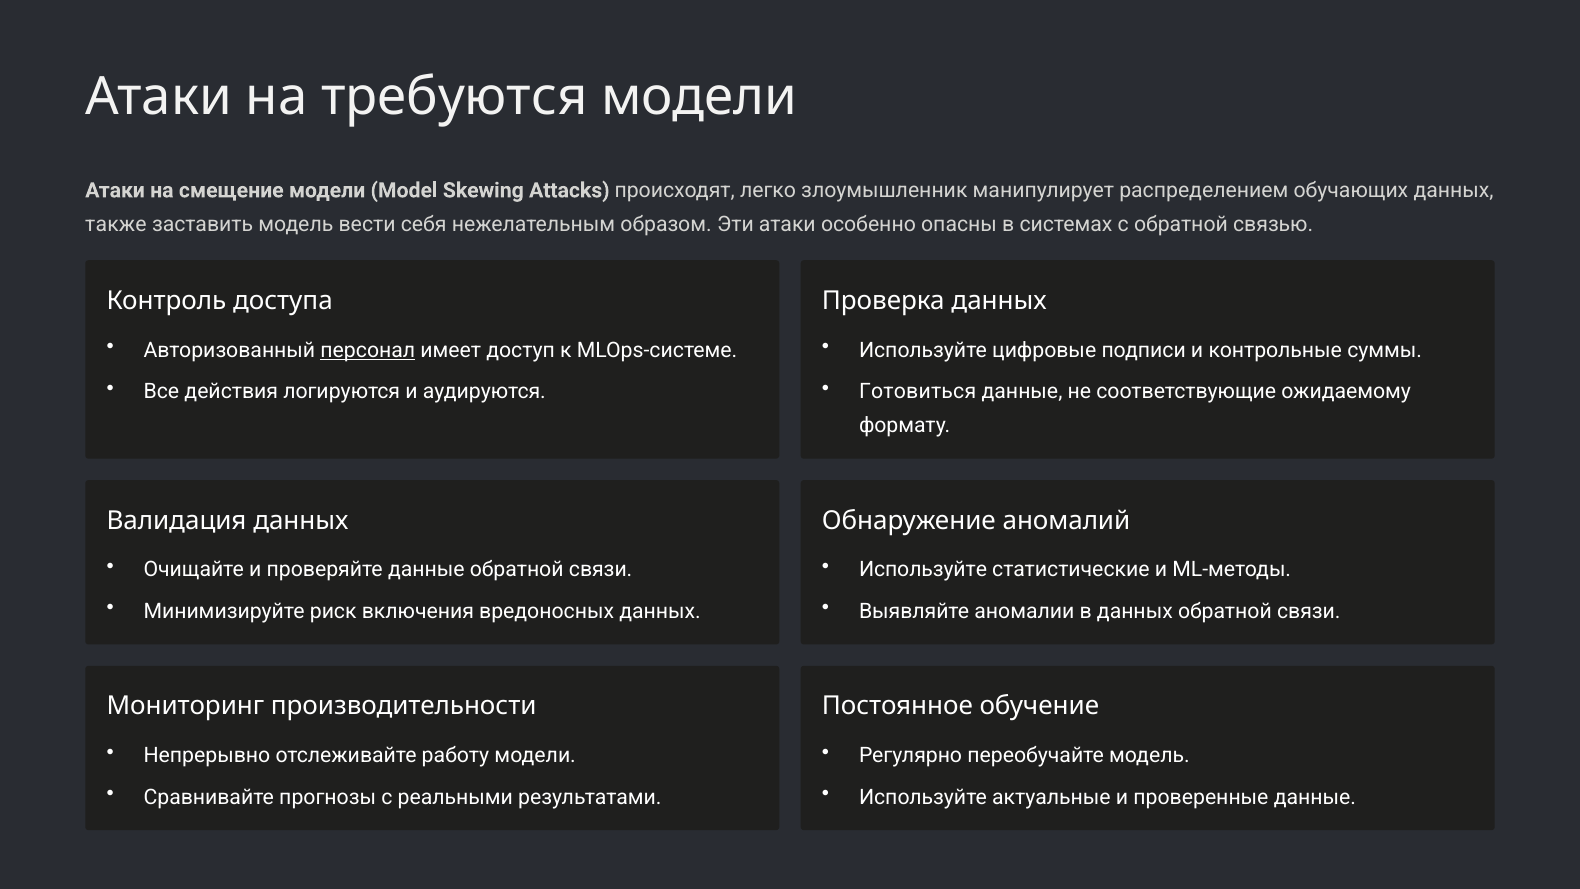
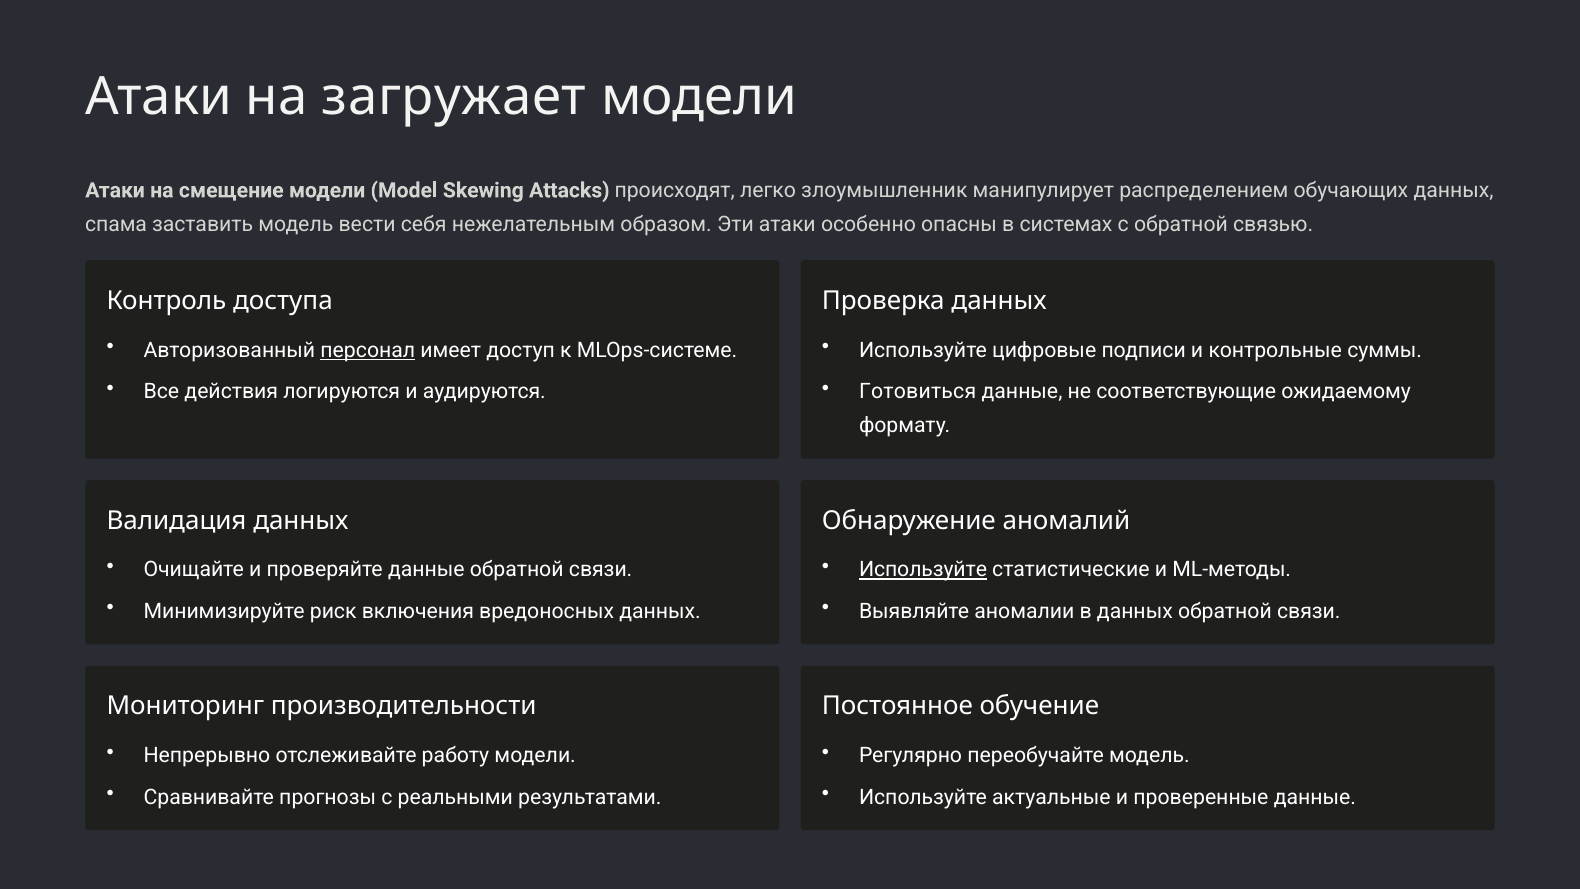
требуются: требуются -> загружает
также: также -> спама
Используйте at (923, 570) underline: none -> present
